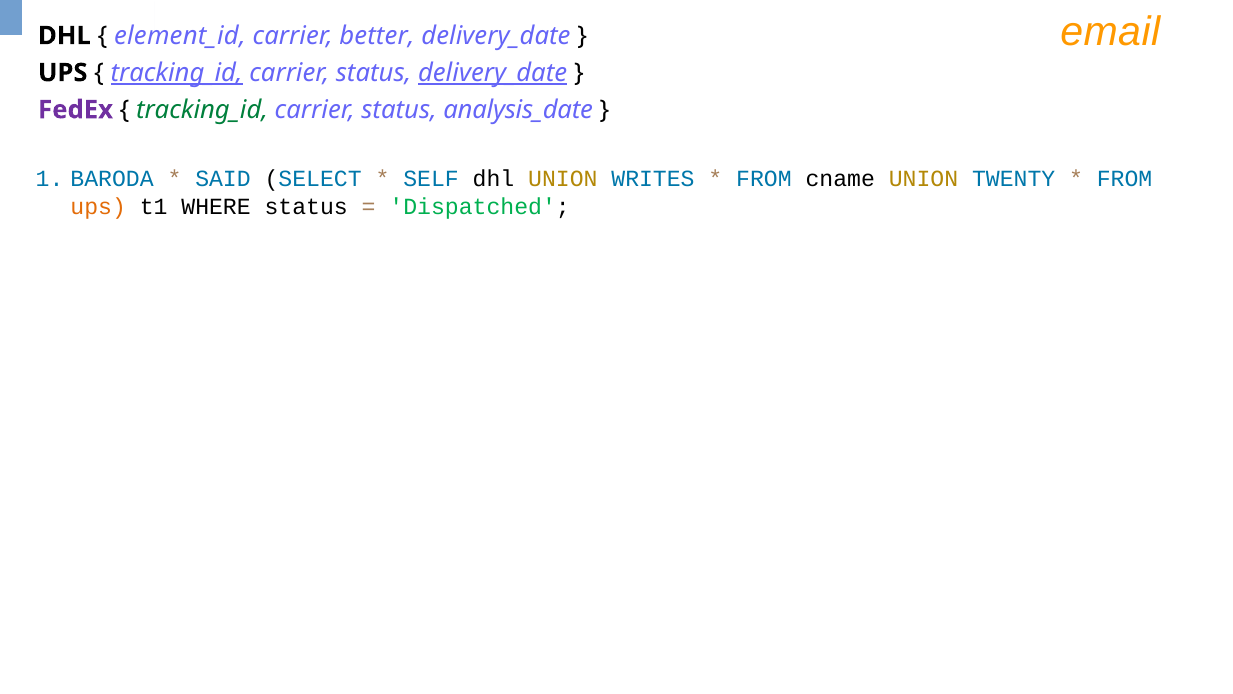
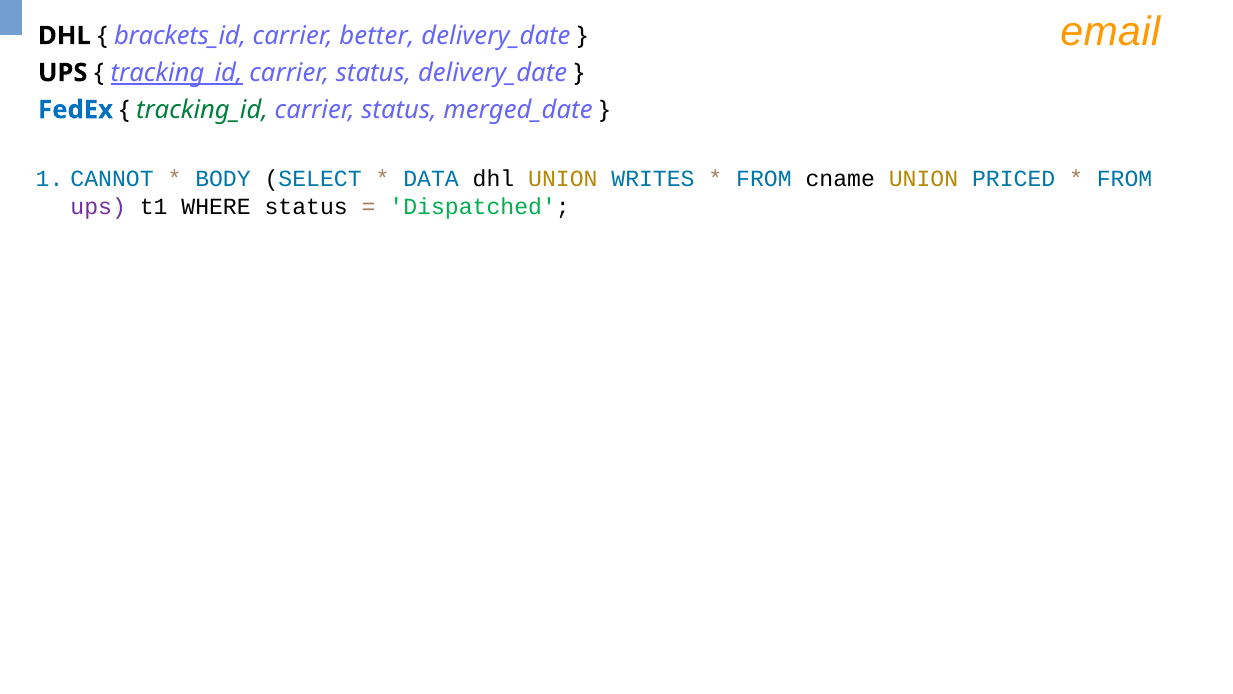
element_id: element_id -> brackets_id
delivery_date at (493, 73) underline: present -> none
FedEx colour: purple -> blue
analysis_date: analysis_date -> merged_date
BARODA: BARODA -> CANNOT
SAID: SAID -> BODY
SELF: SELF -> DATA
TWENTY: TWENTY -> PRICED
ups at (98, 206) colour: orange -> purple
